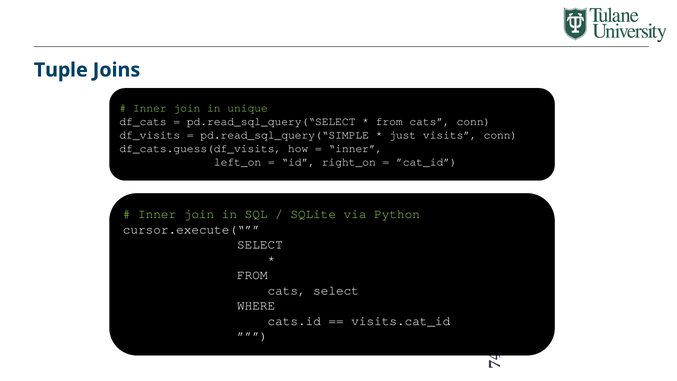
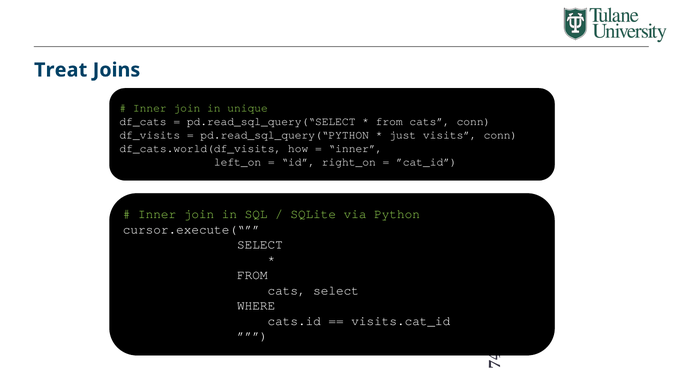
Tuple: Tuple -> Treat
pd.read_sql_query(“SIMPLE: pd.read_sql_query(“SIMPLE -> pd.read_sql_query(“PYTHON
df_cats.guess(df_visits: df_cats.guess(df_visits -> df_cats.world(df_visits
